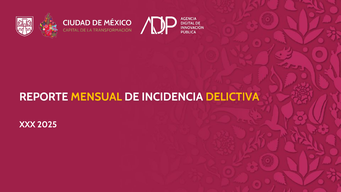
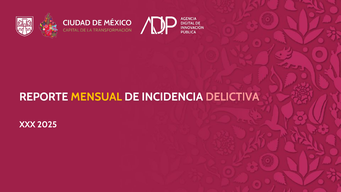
DELICTIVA colour: yellow -> pink
